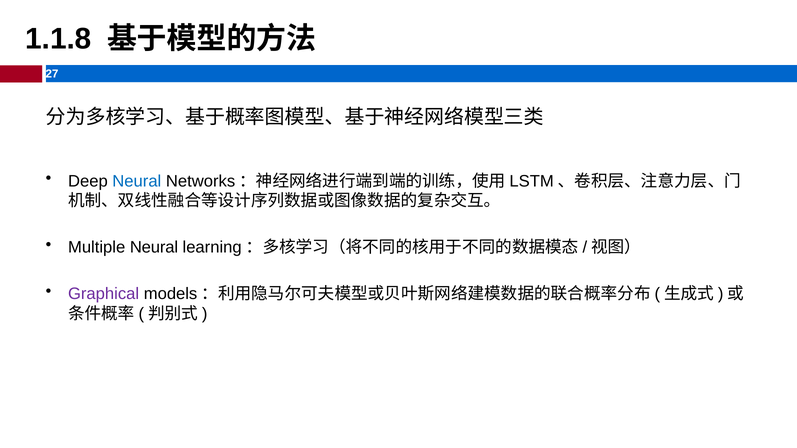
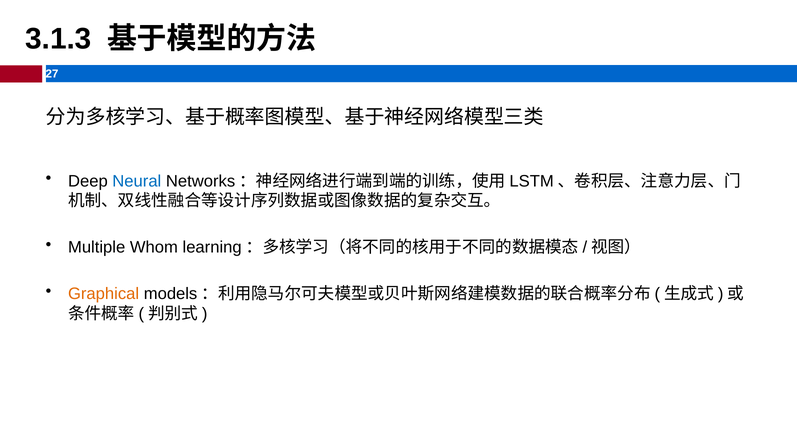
1.1.8: 1.1.8 -> 3.1.3
Multiple Neural: Neural -> Whom
Graphical colour: purple -> orange
